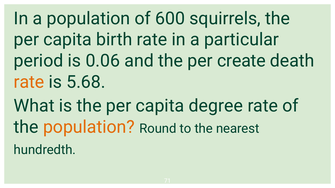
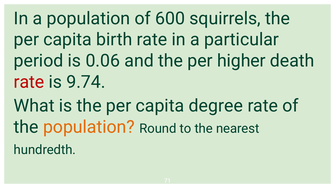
create: create -> higher
rate at (29, 82) colour: orange -> red
5.68: 5.68 -> 9.74
